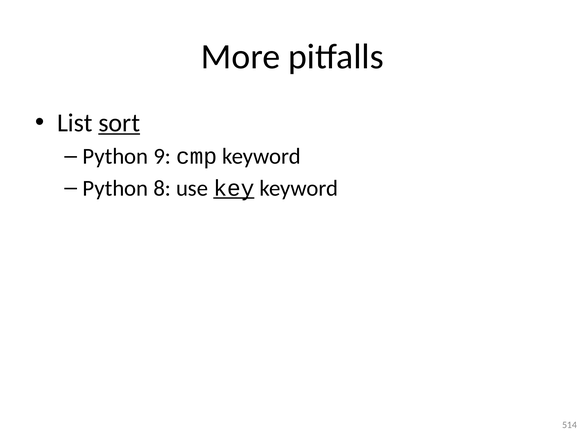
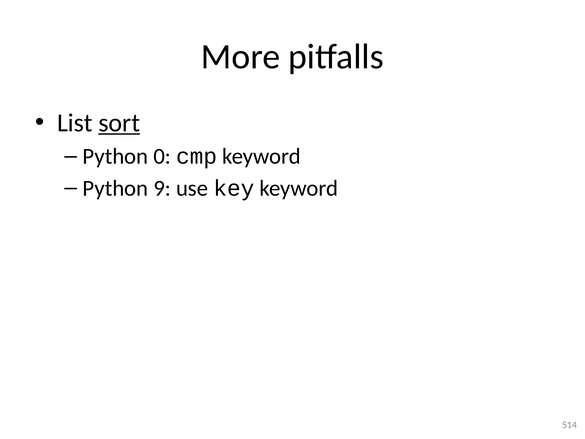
9: 9 -> 0
8: 8 -> 9
key underline: present -> none
